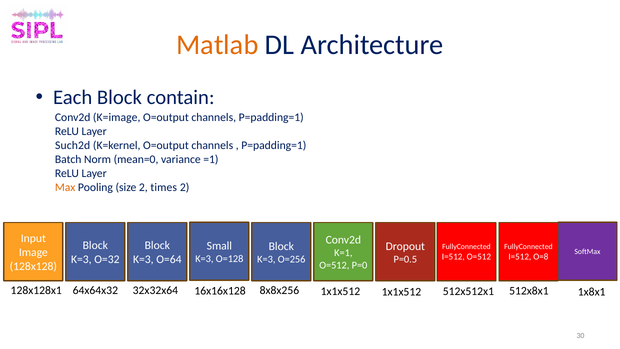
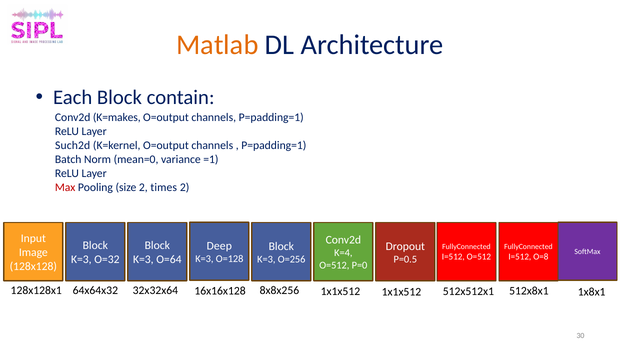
K=image: K=image -> K=makes
Max colour: orange -> red
Small: Small -> Deep
K=1: K=1 -> K=4
